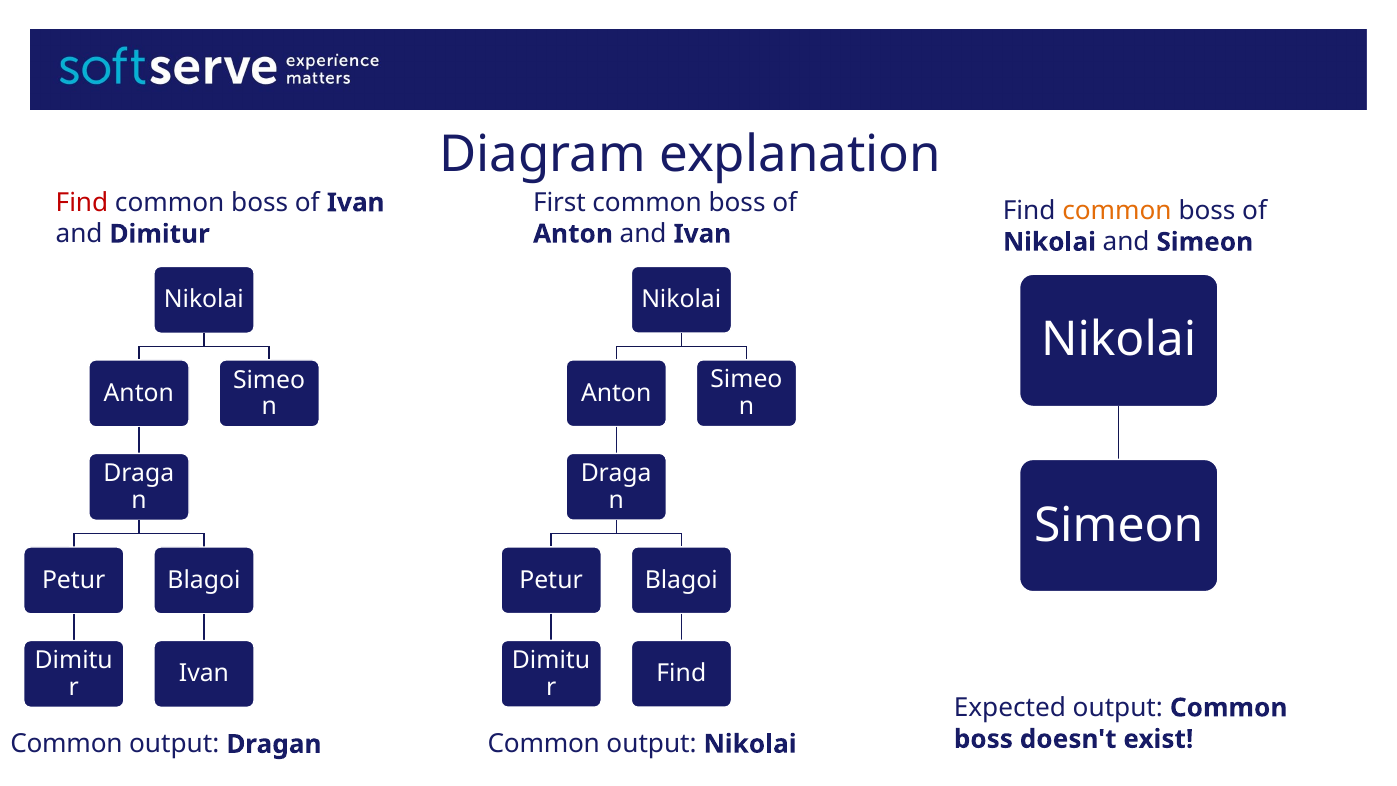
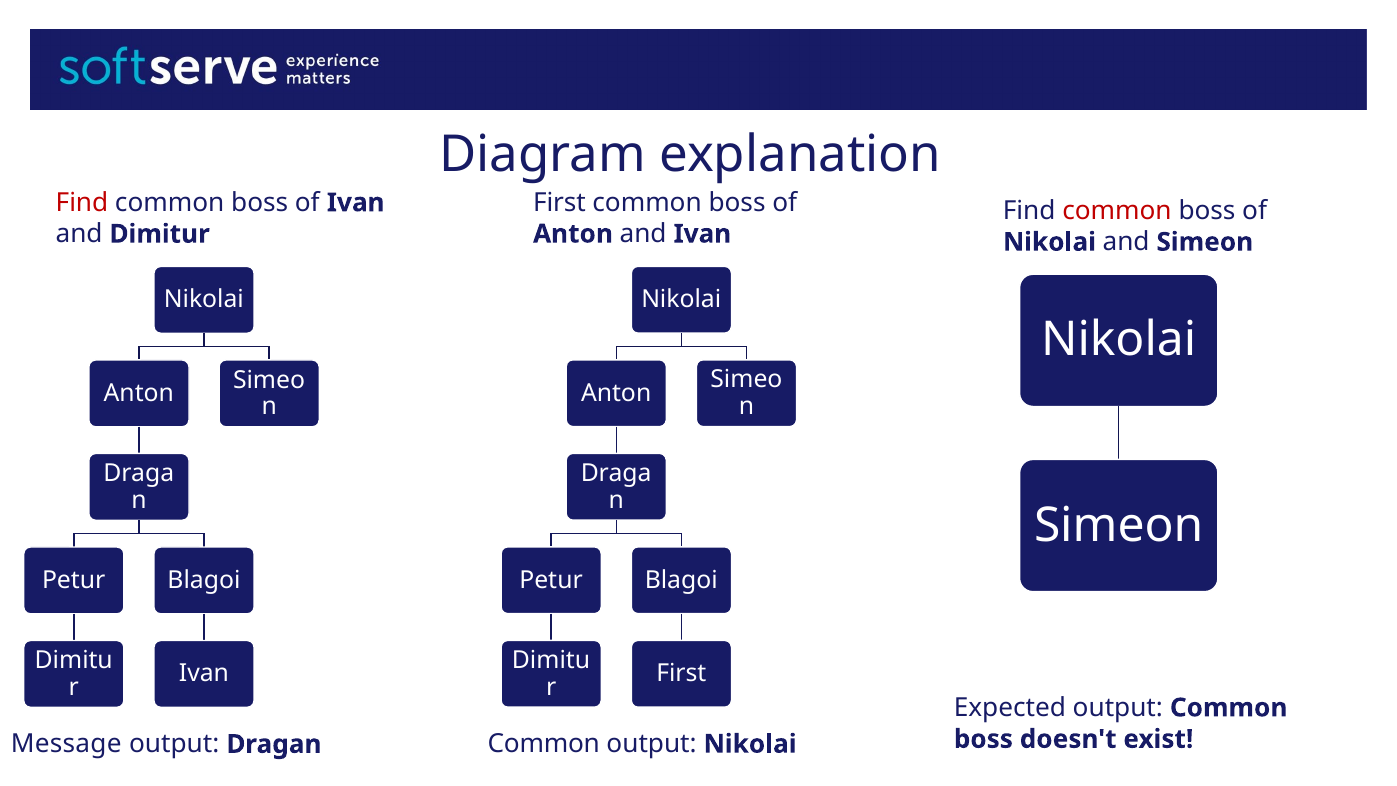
common at (1117, 211) colour: orange -> red
Find at (681, 673): Find -> First
Common at (66, 744): Common -> Message
